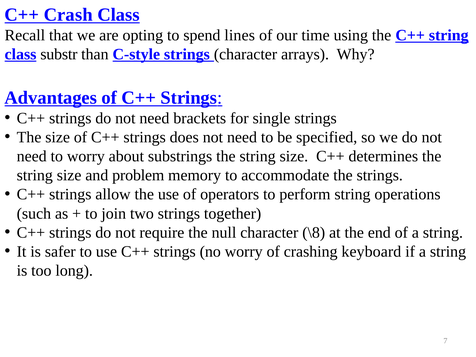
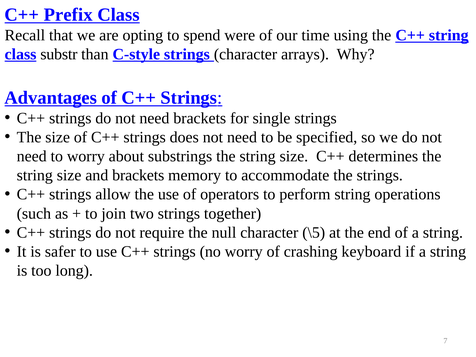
Crash: Crash -> Prefix
lines: lines -> were
and problem: problem -> brackets
\8: \8 -> \5
